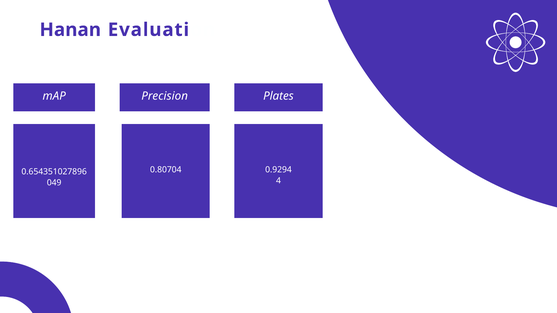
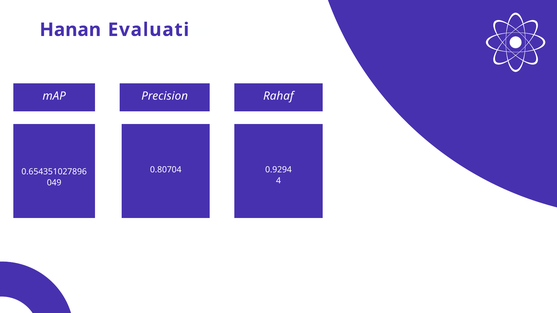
Plates: Plates -> Rahaf
